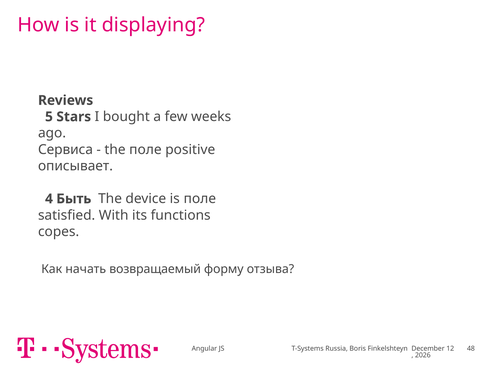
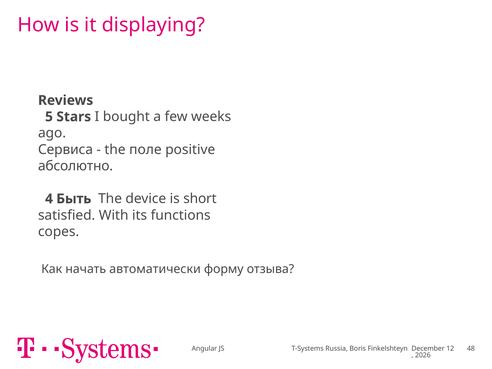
описывает: описывает -> абсолютно
is поле: поле -> short
возвращаемый: возвращаемый -> автоматически
